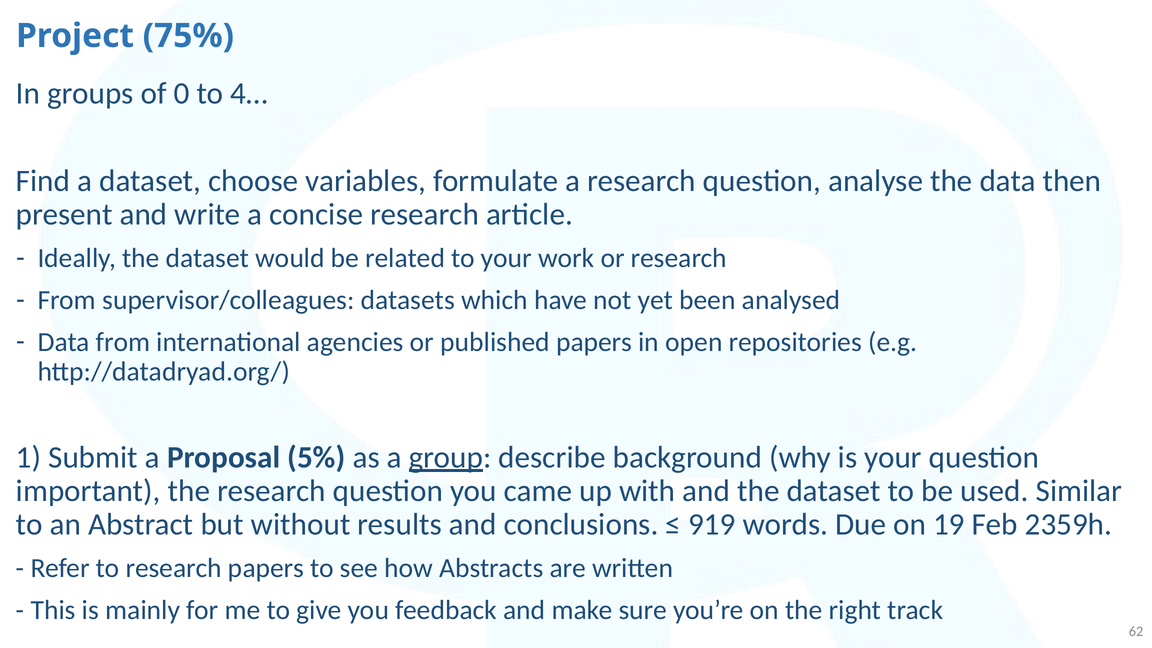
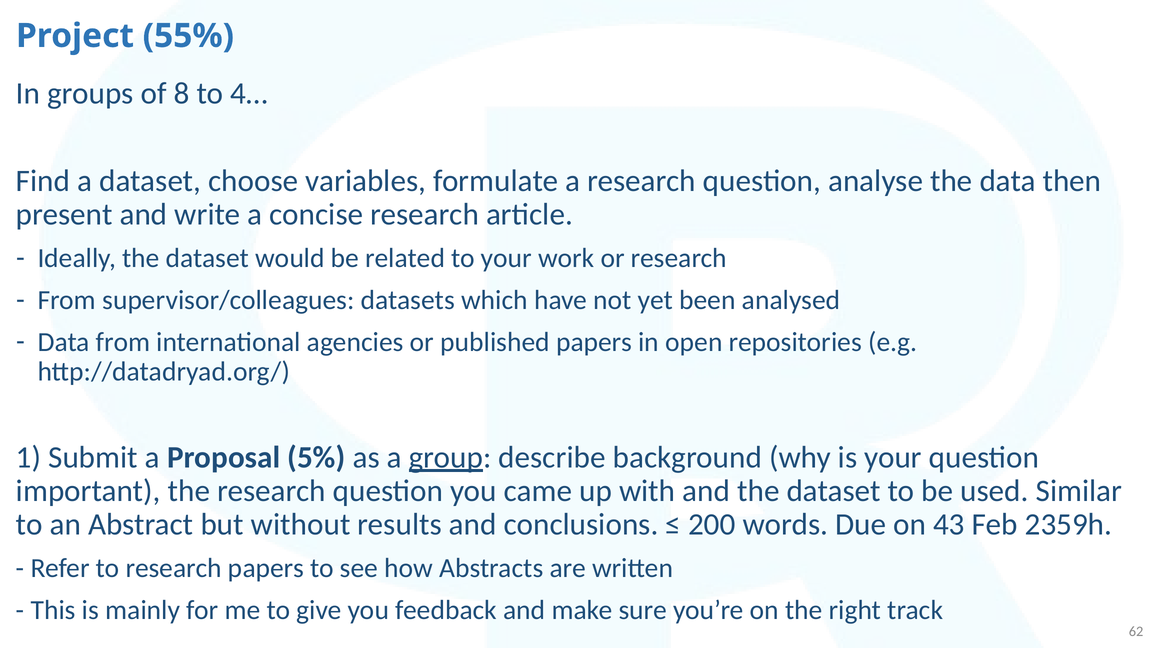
75%: 75% -> 55%
0: 0 -> 8
919: 919 -> 200
19: 19 -> 43
